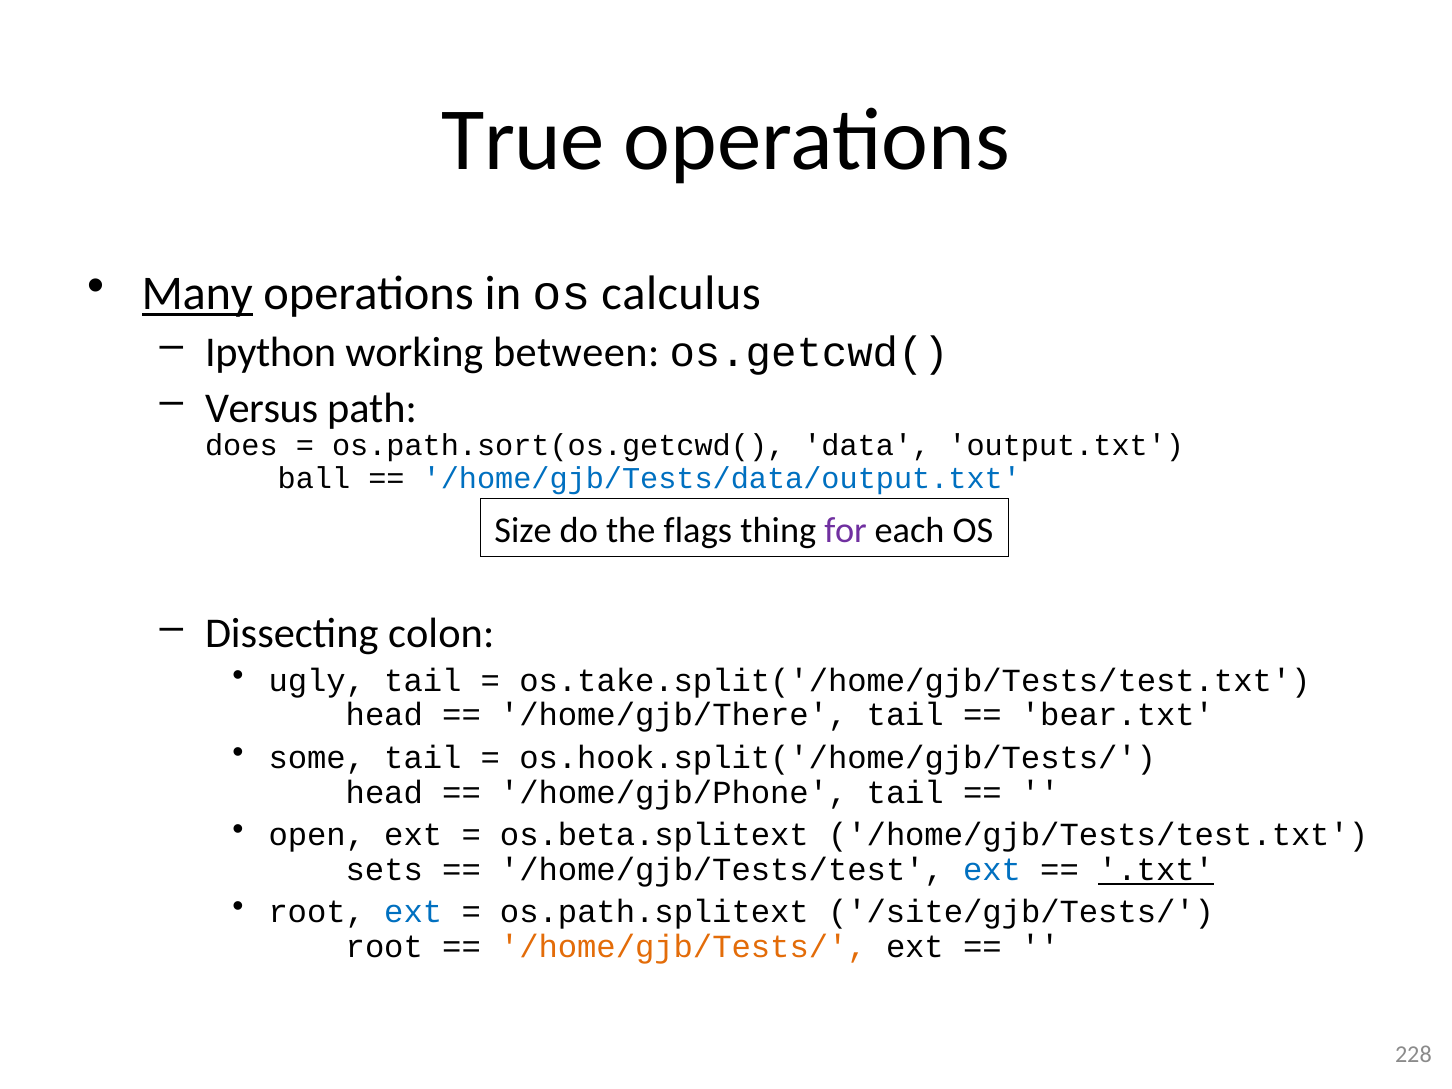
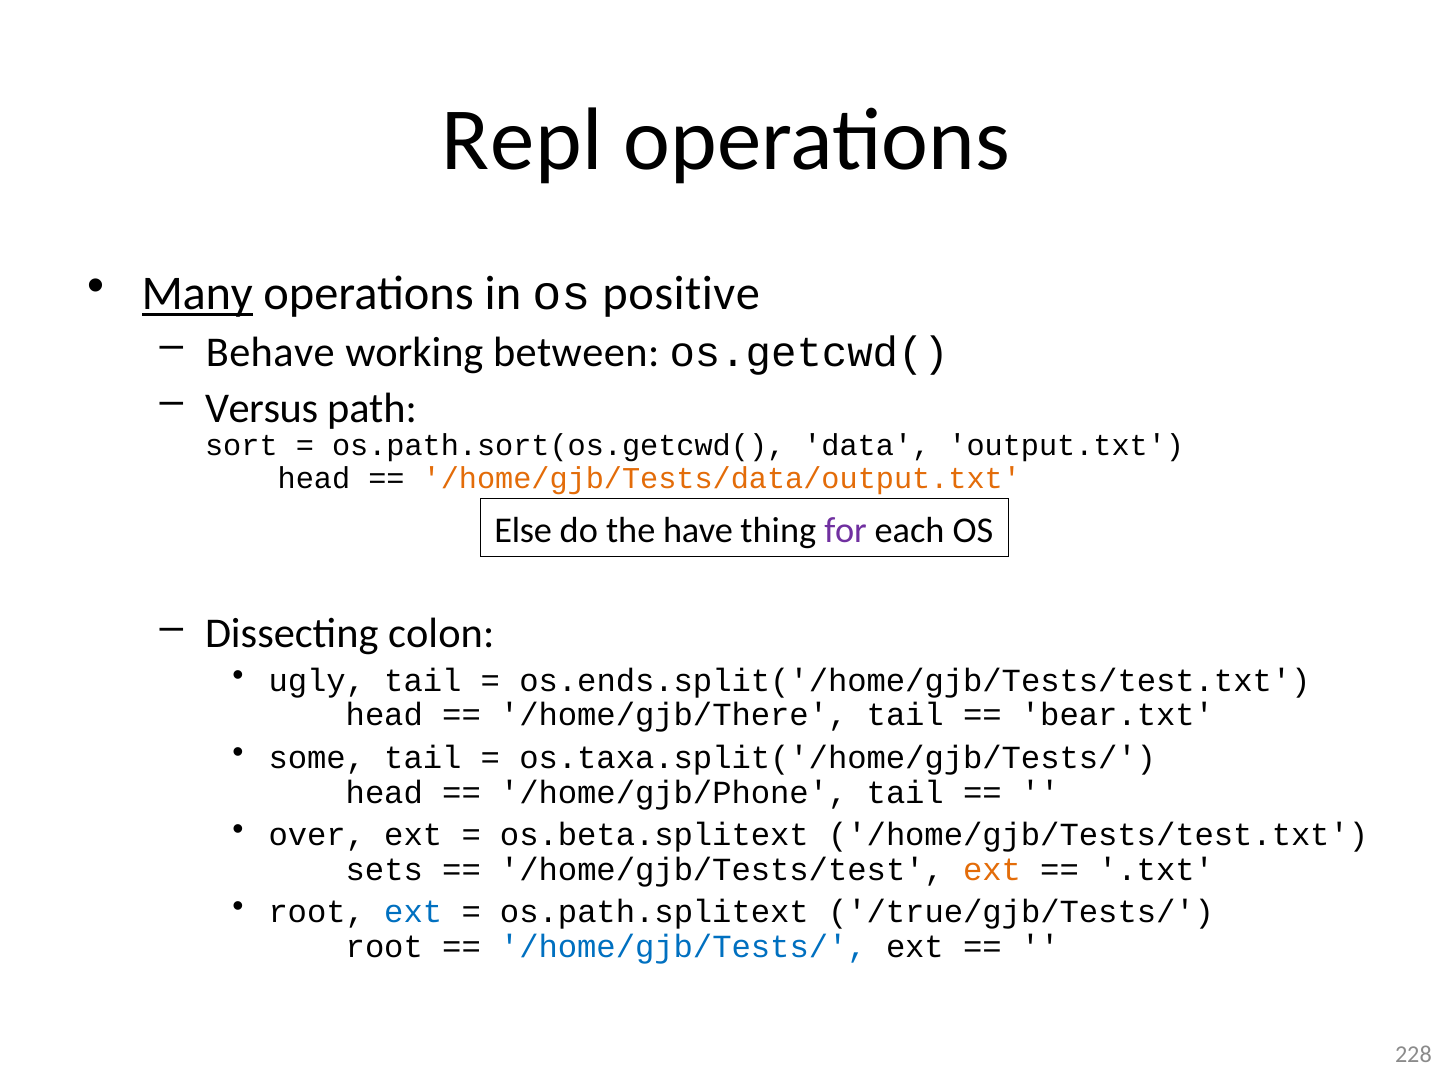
True: True -> Repl
calculus: calculus -> positive
Ipython: Ipython -> Behave
does: does -> sort
ball at (314, 478): ball -> head
/home/gjb/Tests/data/output.txt colour: blue -> orange
Size: Size -> Else
flags: flags -> have
os.take.split('/home/gjb/Tests/test.txt: os.take.split('/home/gjb/Tests/test.txt -> os.ends.split('/home/gjb/Tests/test.txt
os.hook.split('/home/gjb/Tests/: os.hook.split('/home/gjb/Tests/ -> os.taxa.split('/home/gjb/Tests/
open: open -> over
ext at (992, 870) colour: blue -> orange
.txt underline: present -> none
/site/gjb/Tests/: /site/gjb/Tests/ -> /true/gjb/Tests/
/home/gjb/Tests/ colour: orange -> blue
